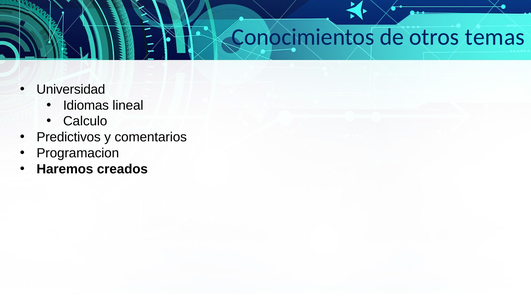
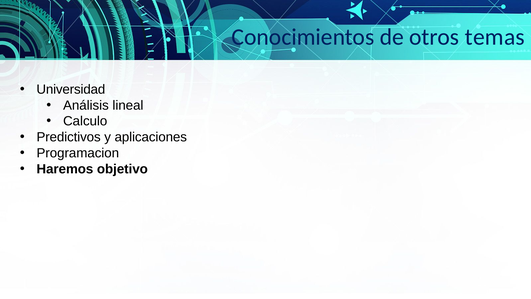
Idiomas: Idiomas -> Análisis
comentarios: comentarios -> aplicaciones
creados: creados -> objetivo
